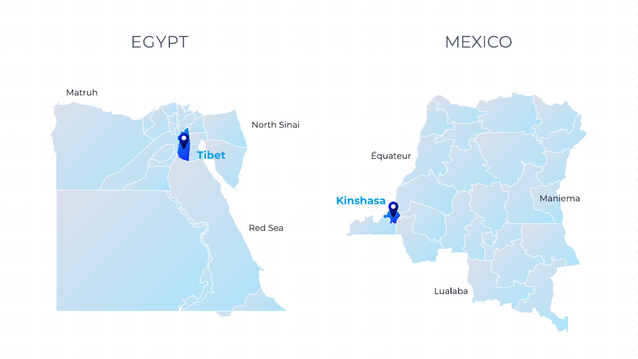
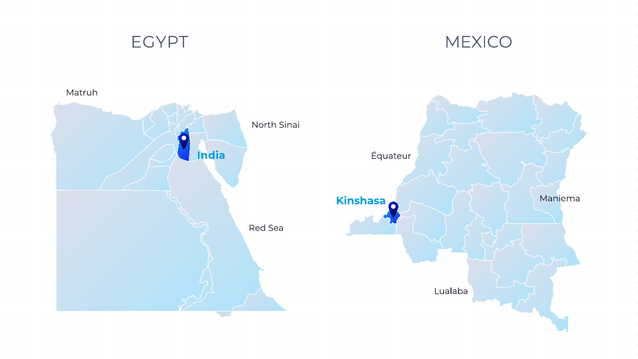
Tibet: Tibet -> India
